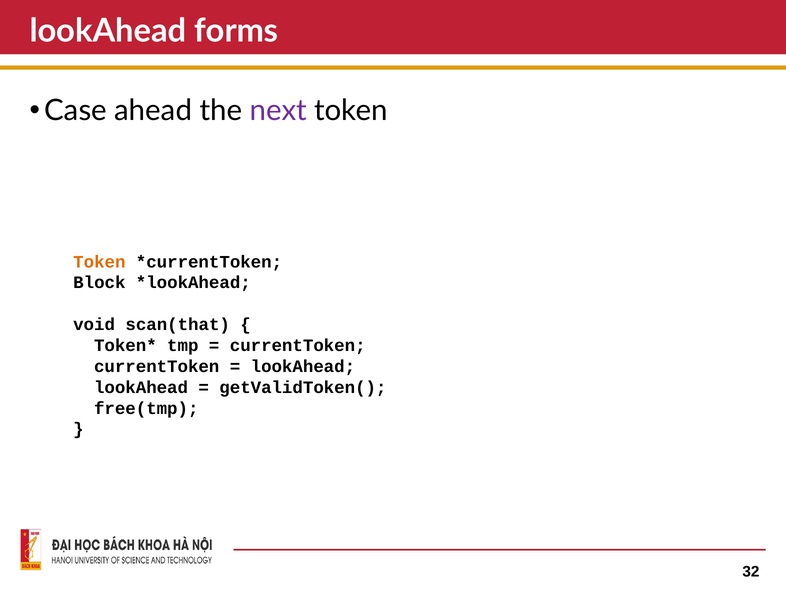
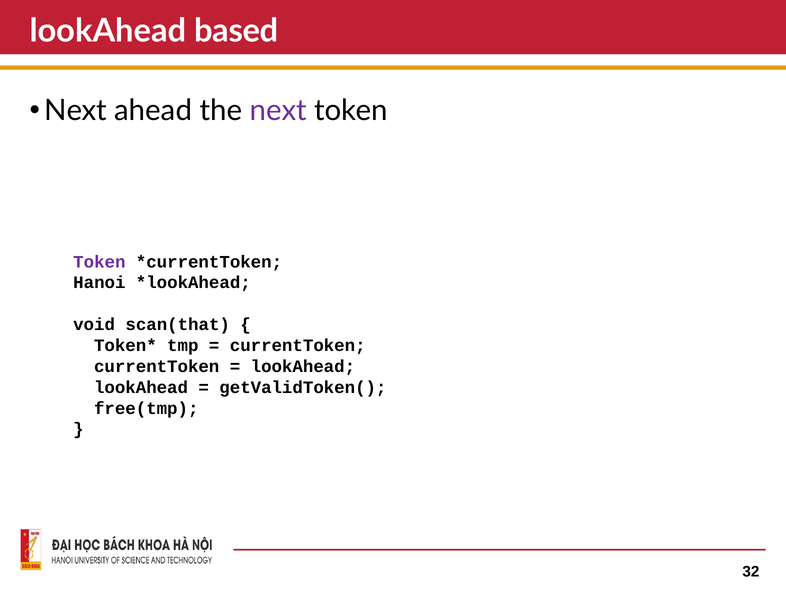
forms: forms -> based
Case at (76, 111): Case -> Next
Token at (99, 262) colour: orange -> purple
Block: Block -> Hanoi
